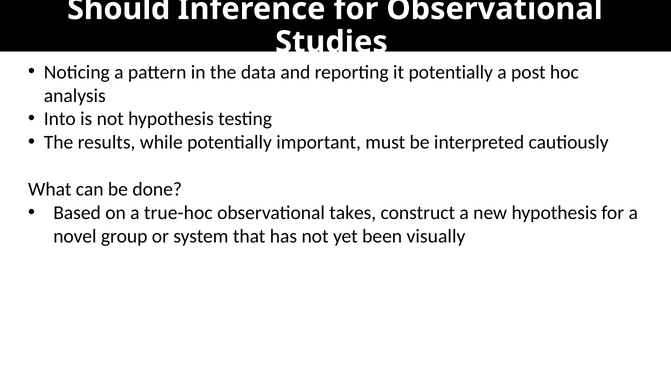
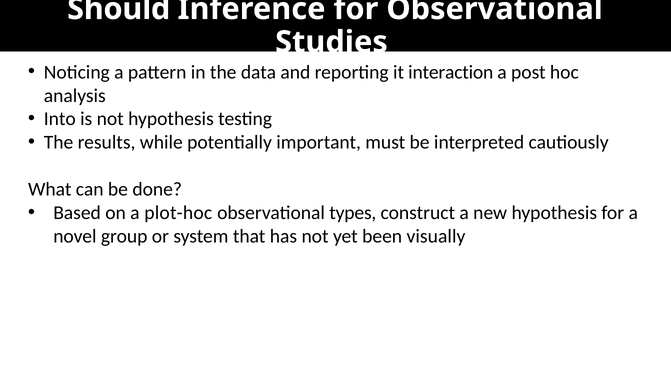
it potentially: potentially -> interaction
true-hoc: true-hoc -> plot-hoc
takes: takes -> types
